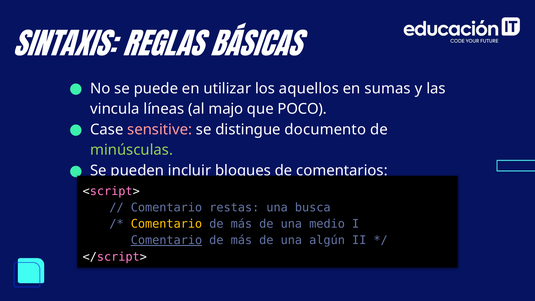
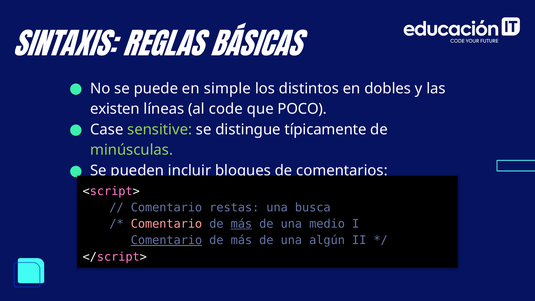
utilizar: utilizar -> simple
aquellos: aquellos -> distintos
sumas: sumas -> dobles
vincula: vincula -> existen
majo: majo -> code
sensitive colour: pink -> light green
documento: documento -> típicamente
Comentario at (166, 224) colour: yellow -> pink
más at (241, 224) underline: none -> present
